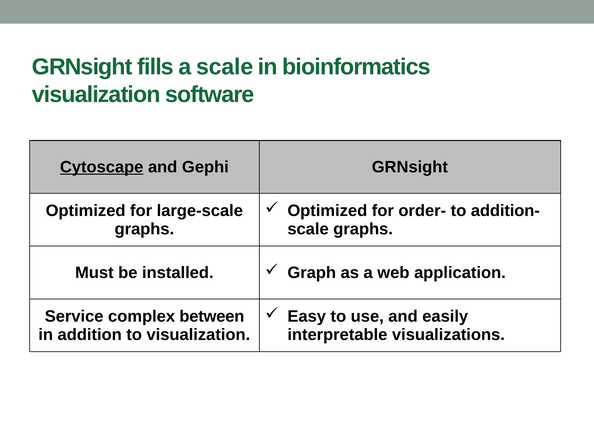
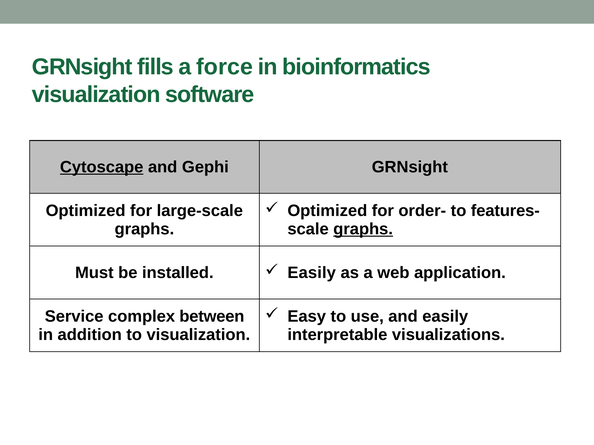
a scale: scale -> force
addition-: addition- -> features-
graphs at (363, 229) underline: none -> present
Graph at (312, 273): Graph -> Easily
